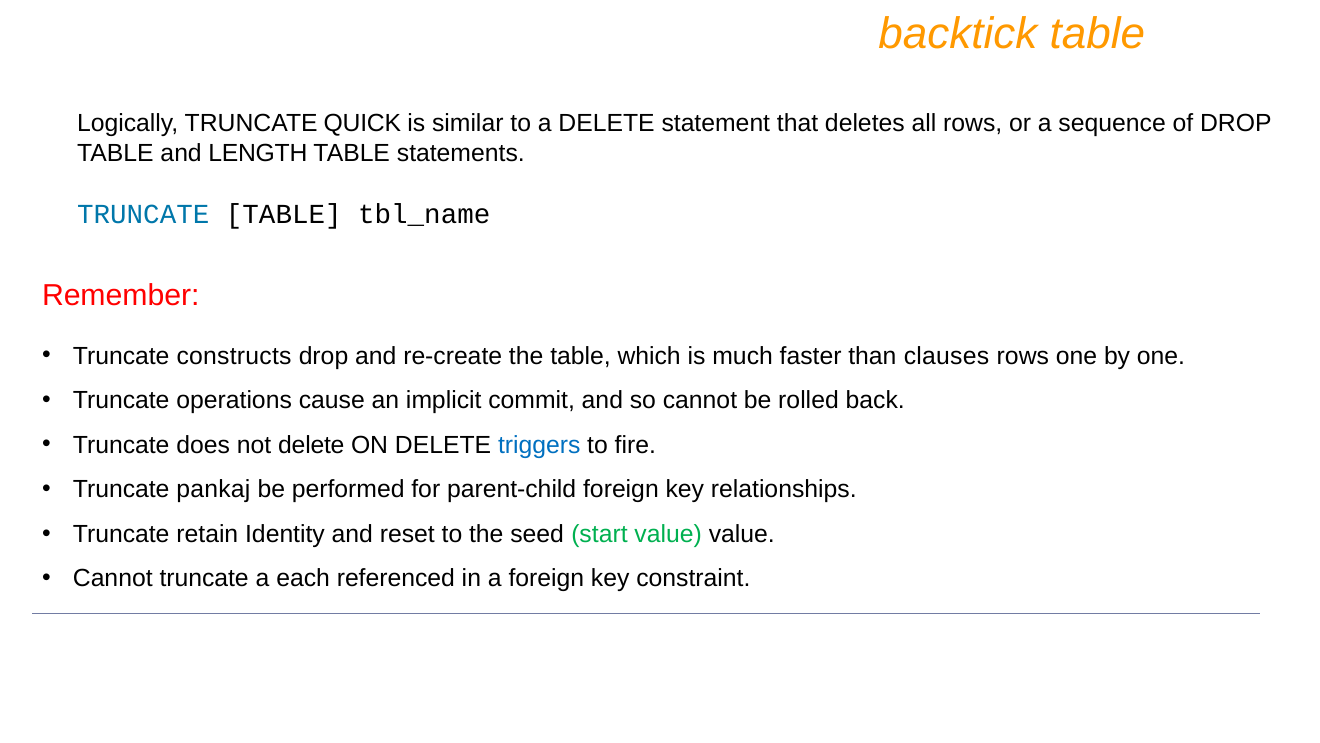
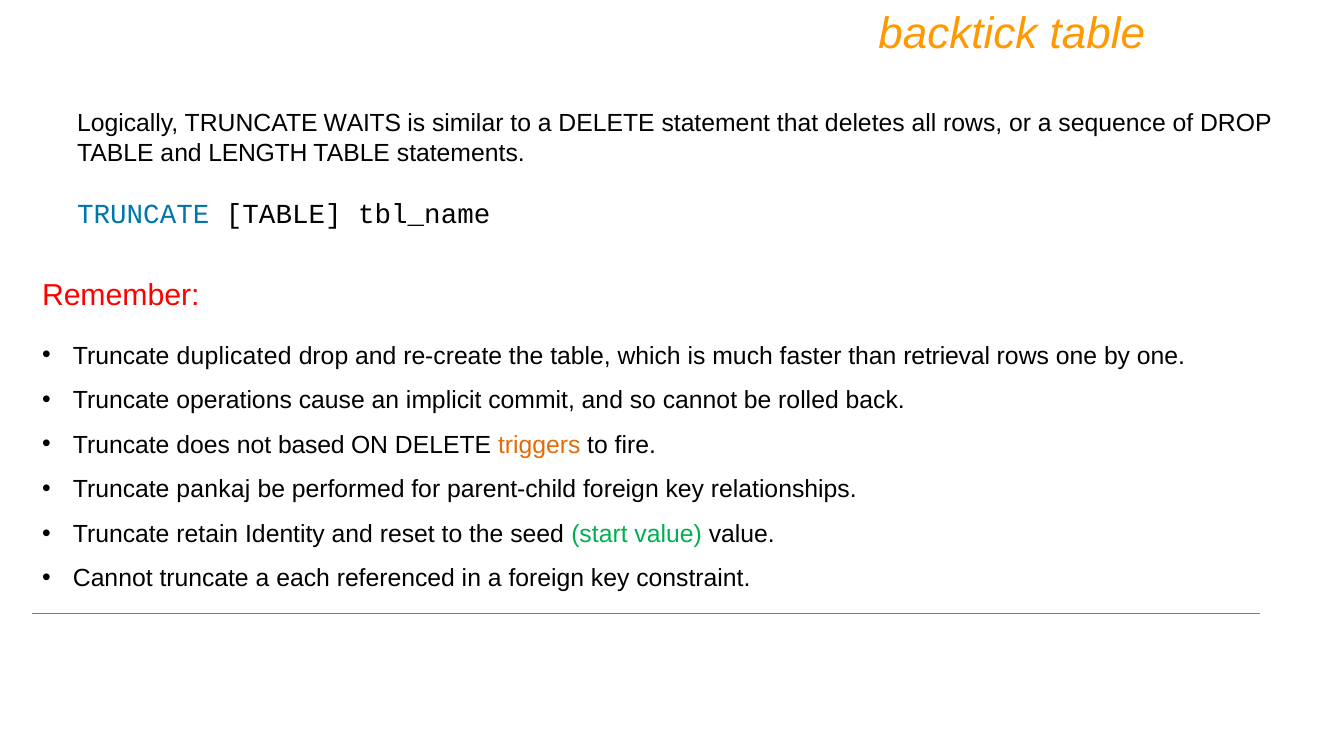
QUICK: QUICK -> WAITS
constructs: constructs -> duplicated
clauses: clauses -> retrieval
not delete: delete -> based
triggers colour: blue -> orange
